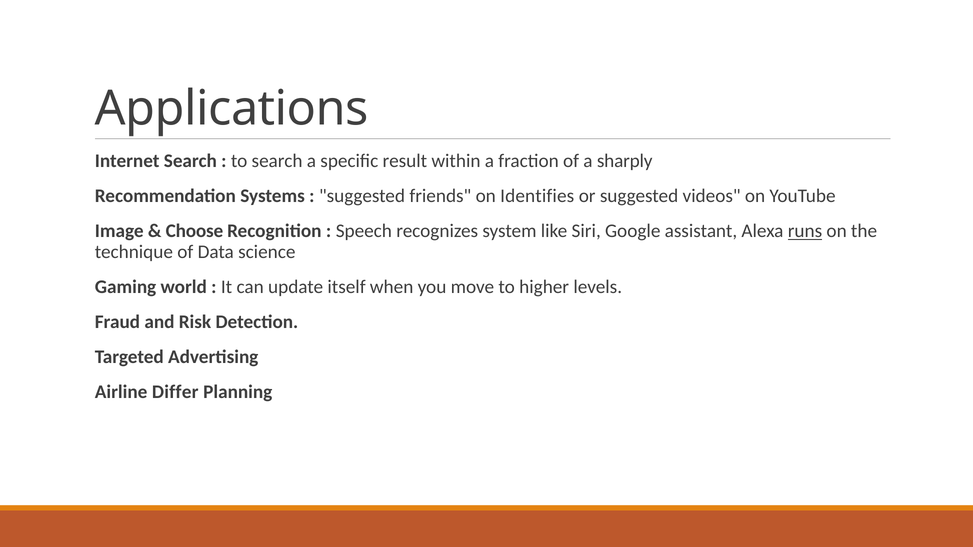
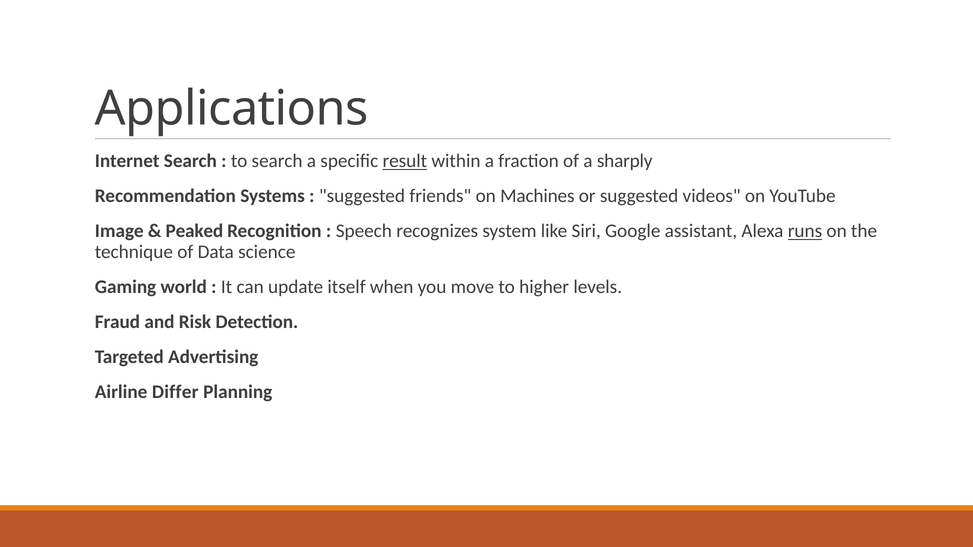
result underline: none -> present
Identifies: Identifies -> Machines
Choose: Choose -> Peaked
